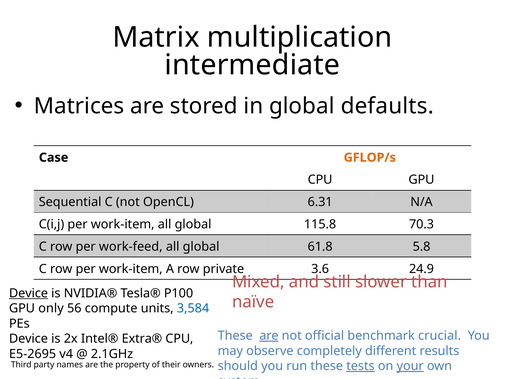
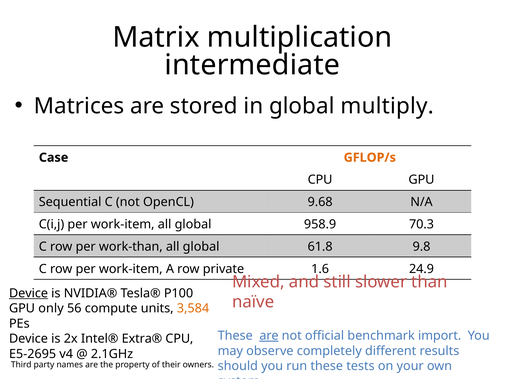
defaults: defaults -> multiply
6.31: 6.31 -> 9.68
115.8: 115.8 -> 958.9
work-feed: work-feed -> work-than
5.8: 5.8 -> 9.8
3.6: 3.6 -> 1.6
3,584 colour: blue -> orange
crucial: crucial -> import
tests underline: present -> none
your underline: present -> none
